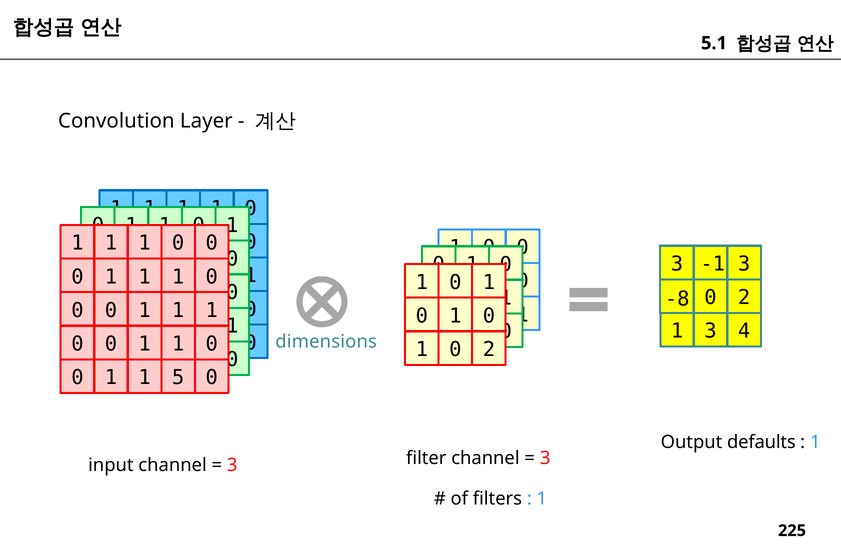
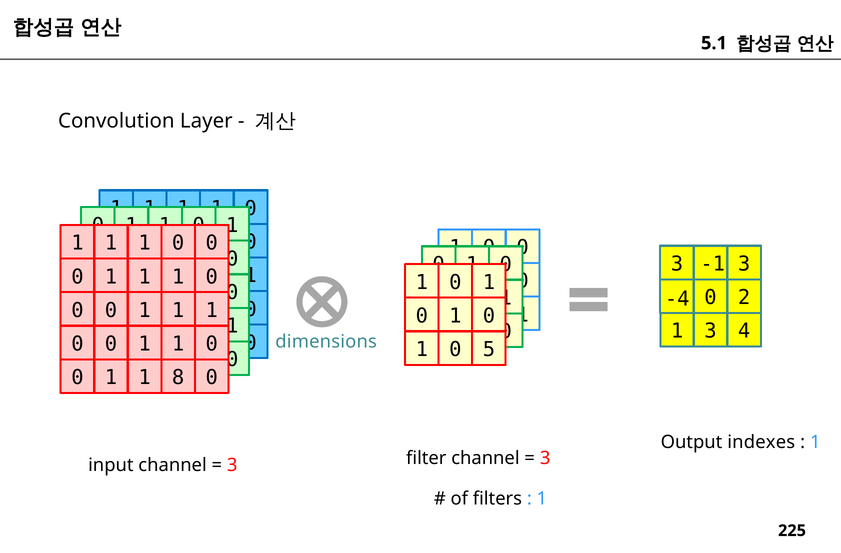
-8: -8 -> -4
1 0 2: 2 -> 5
5: 5 -> 8
defaults: defaults -> indexes
